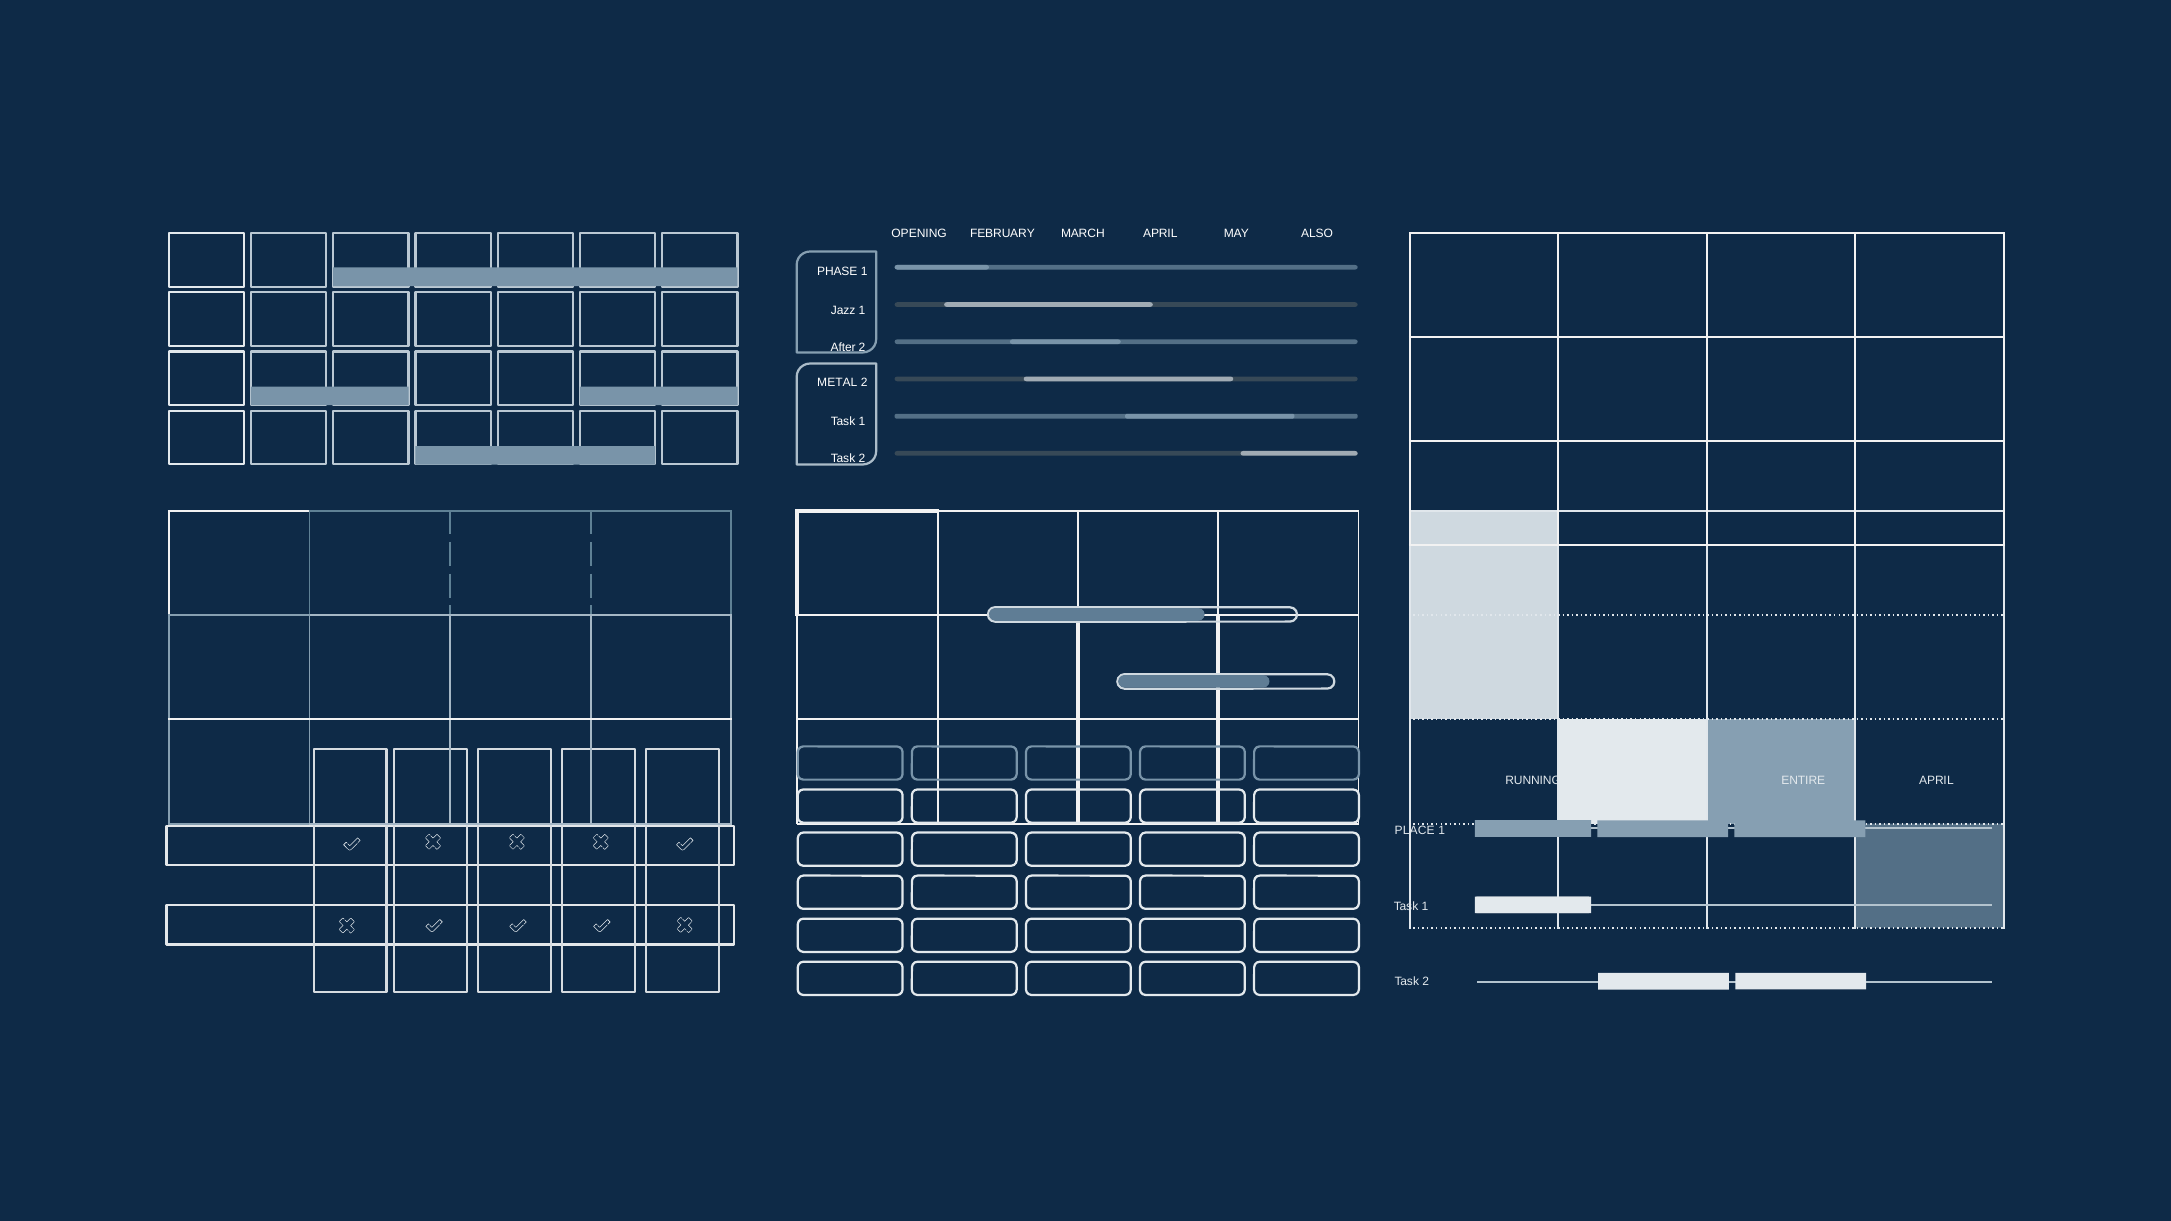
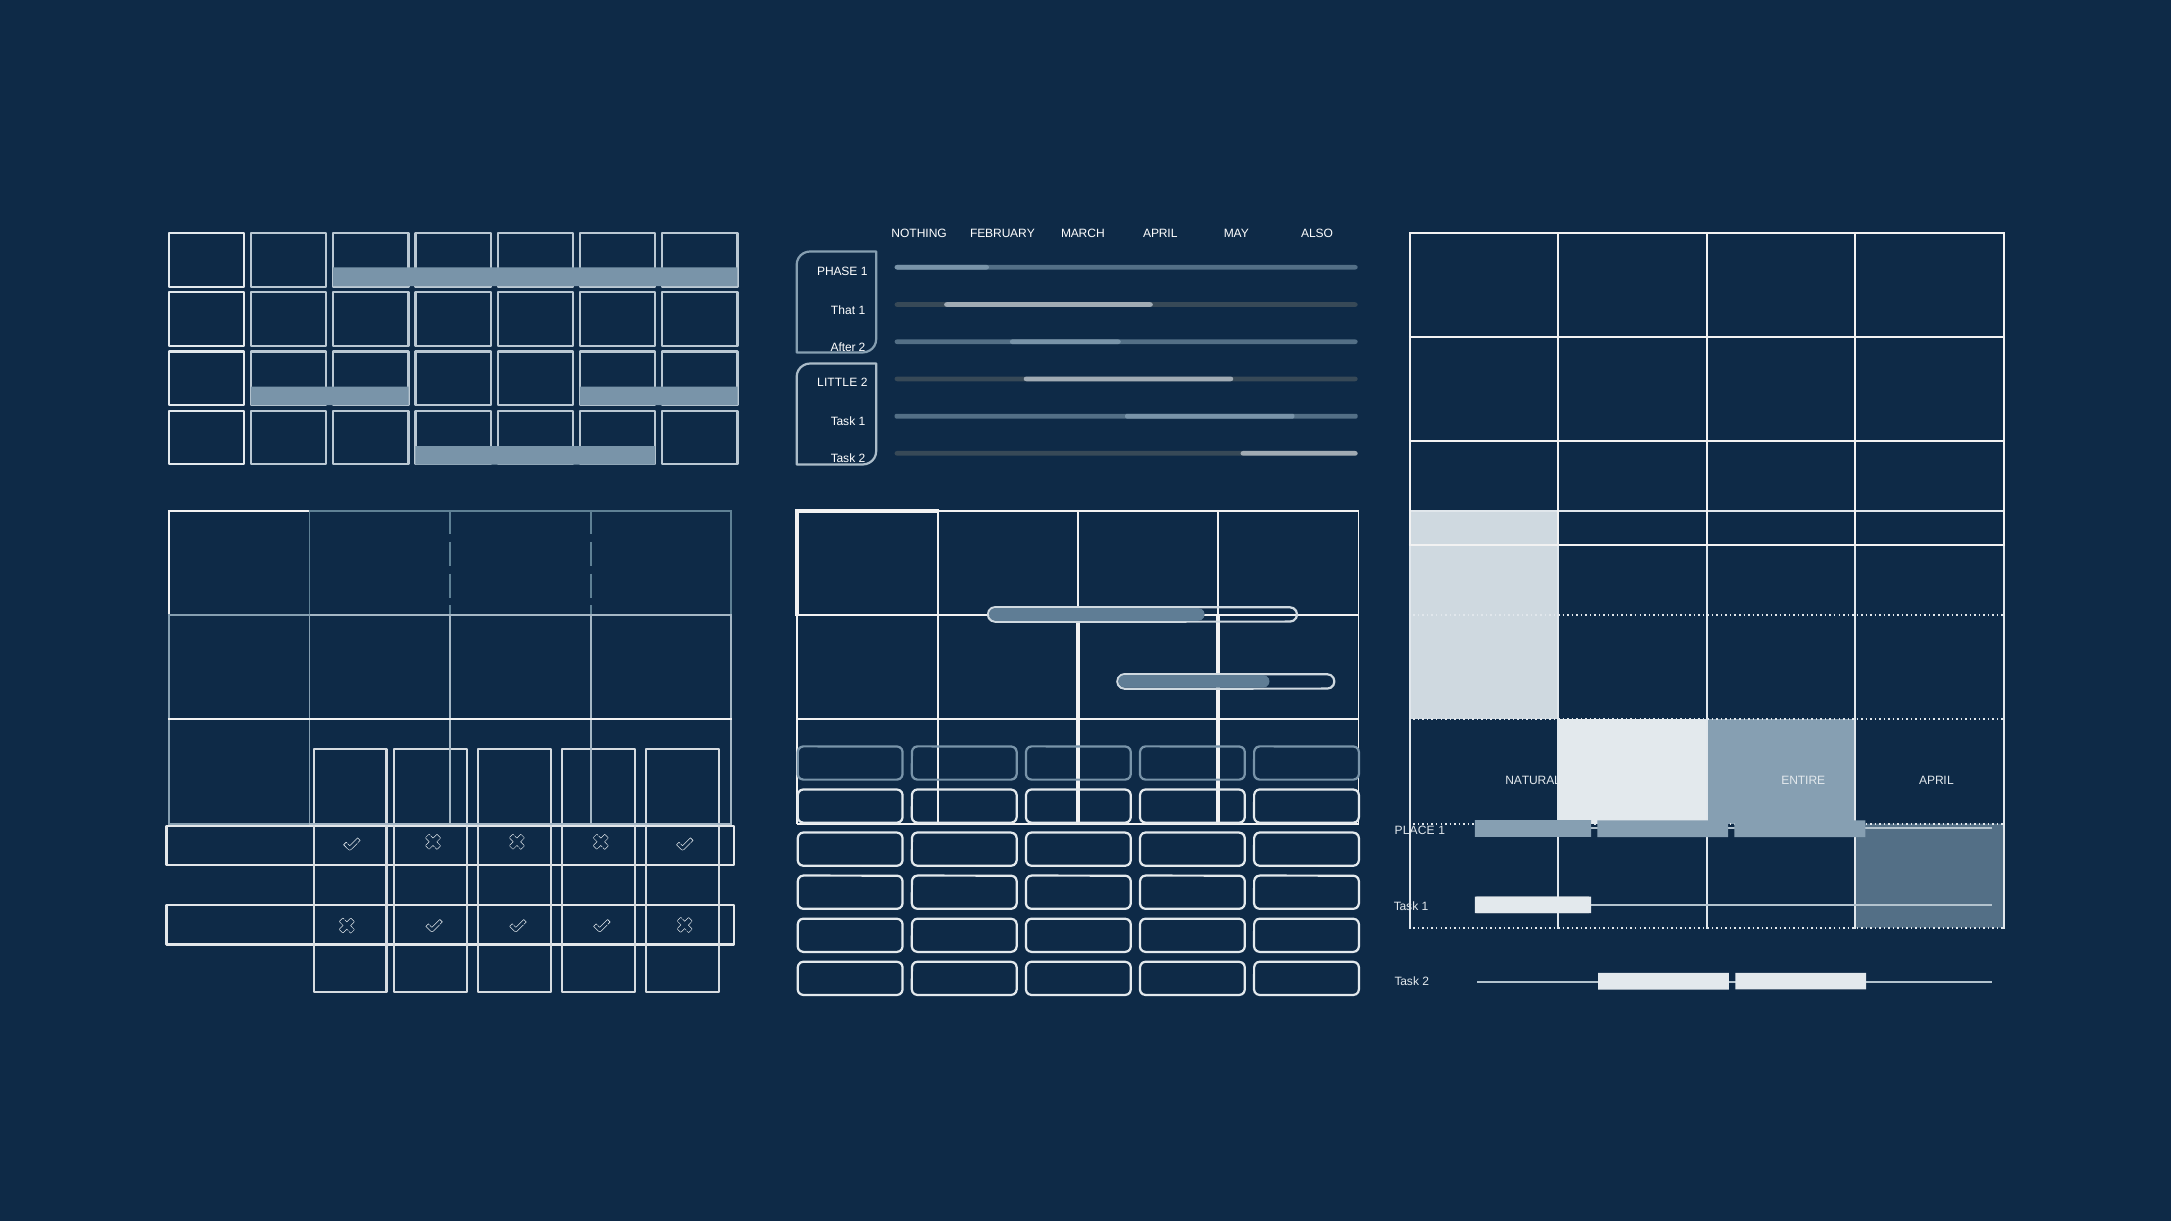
OPENING: OPENING -> NOTHING
Jazz: Jazz -> That
METAL: METAL -> LITTLE
RUNNING: RUNNING -> NATURAL
